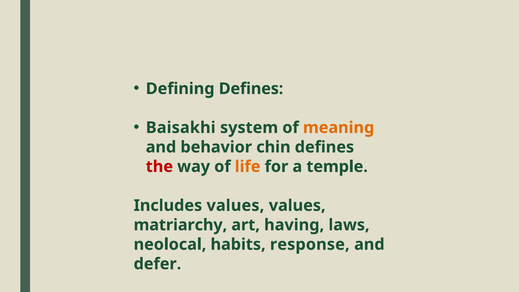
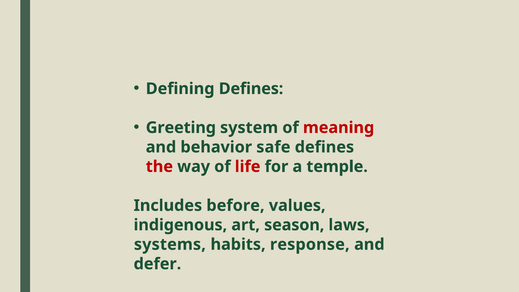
Baisakhi: Baisakhi -> Greeting
meaning colour: orange -> red
chin: chin -> safe
life colour: orange -> red
Includes values: values -> before
matriarchy: matriarchy -> indigenous
having: having -> season
neolocal: neolocal -> systems
